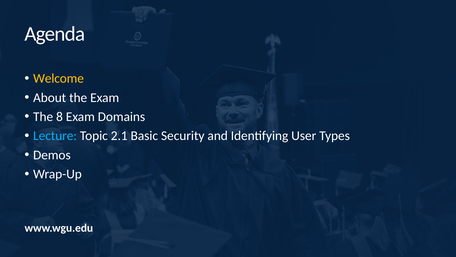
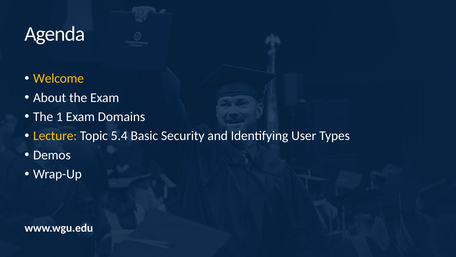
8: 8 -> 1
Lecture colour: light blue -> yellow
2.1: 2.1 -> 5.4
